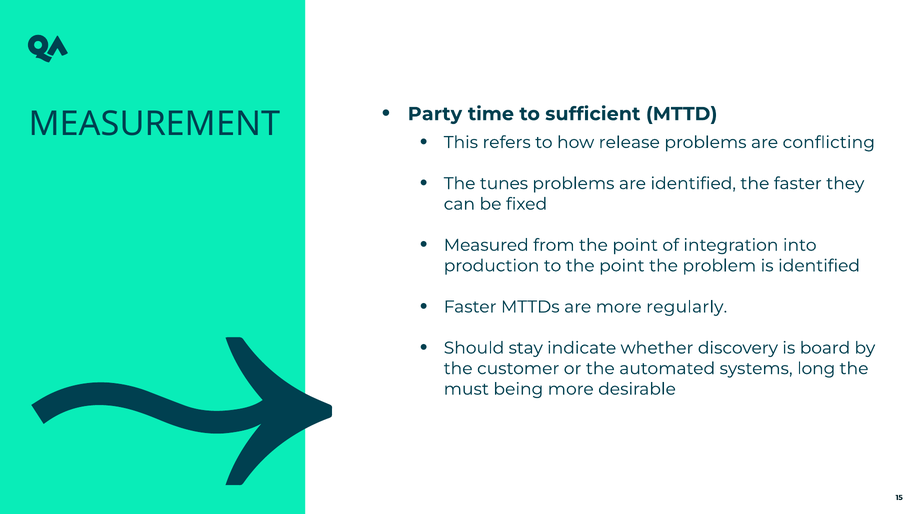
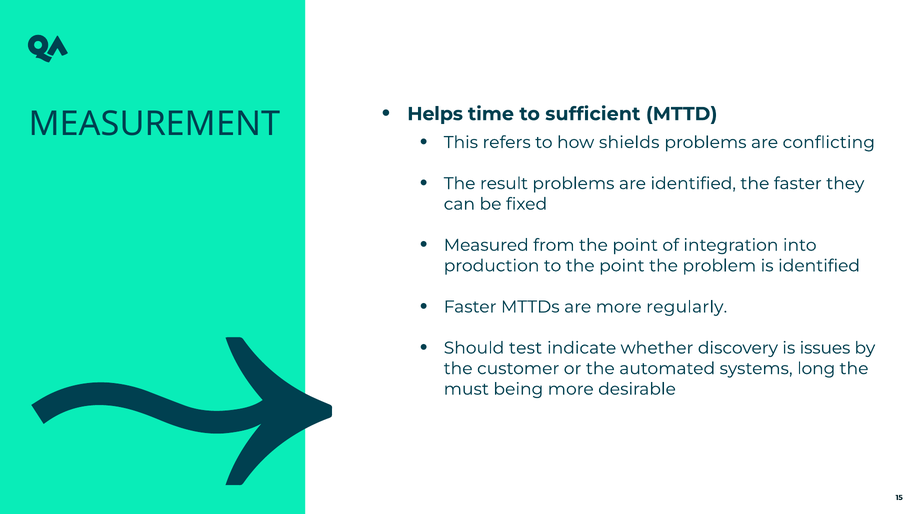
Party: Party -> Helps
release: release -> shields
tunes: tunes -> result
stay: stay -> test
board: board -> issues
